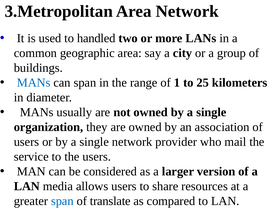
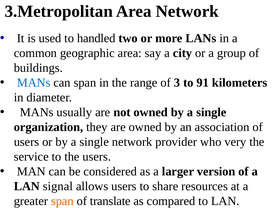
1: 1 -> 3
25: 25 -> 91
mail: mail -> very
media: media -> signal
span at (62, 201) colour: blue -> orange
